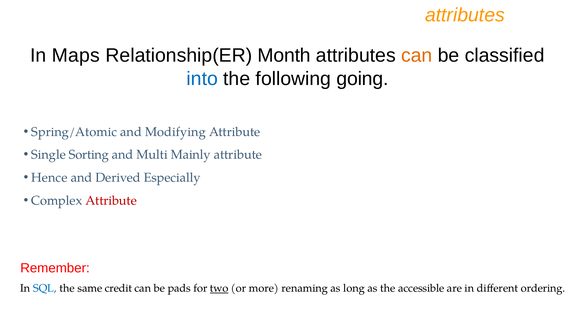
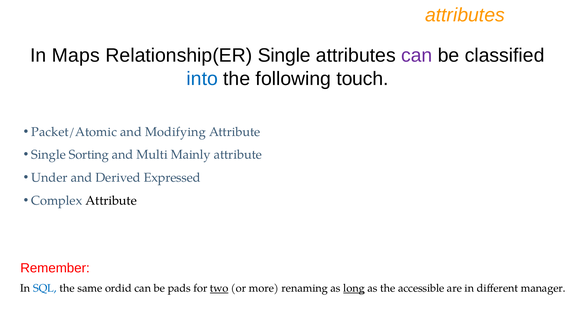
Relationship(ER Month: Month -> Single
can at (417, 55) colour: orange -> purple
going: going -> touch
Spring/Atomic: Spring/Atomic -> Packet/Atomic
Hence: Hence -> Under
Especially: Especially -> Expressed
Attribute at (111, 201) colour: red -> black
credit: credit -> ordid
long underline: none -> present
ordering: ordering -> manager
